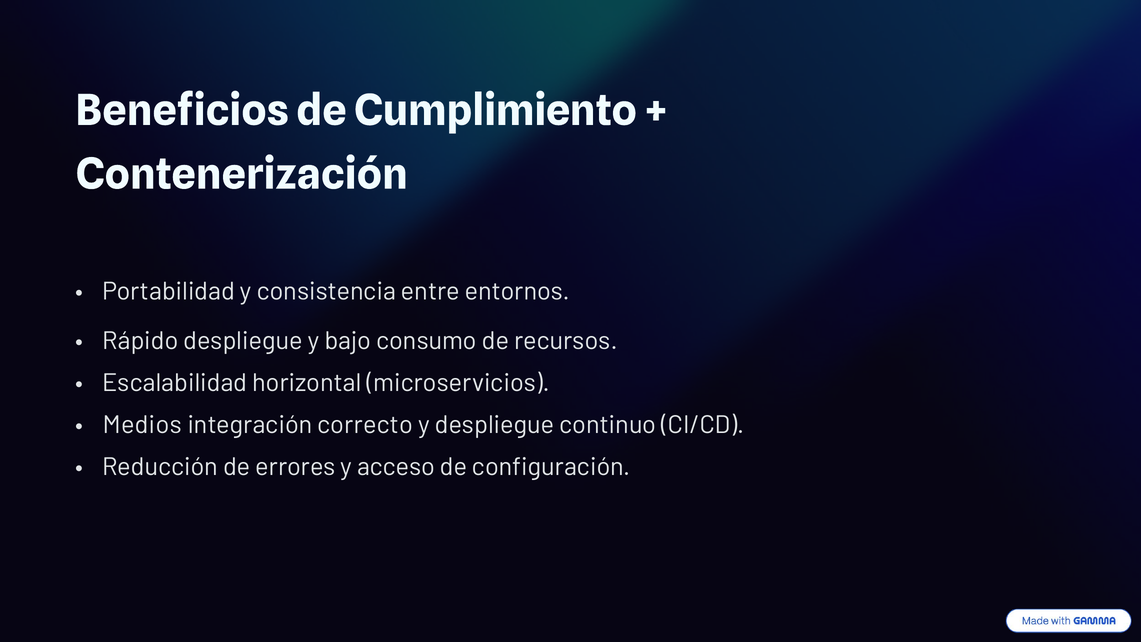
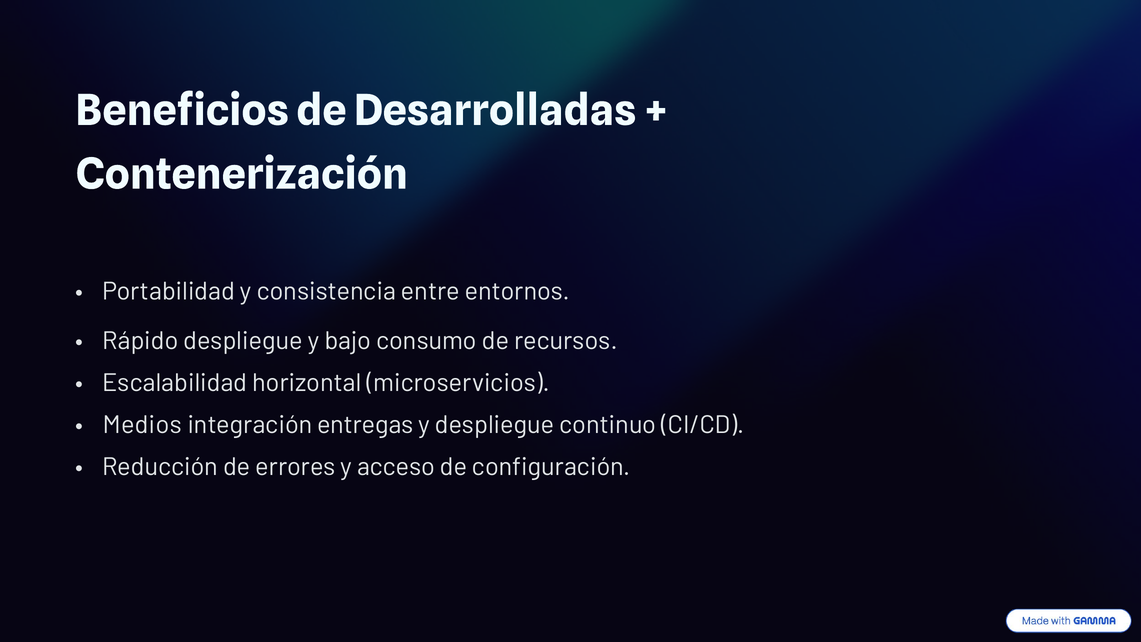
Cumplimiento: Cumplimiento -> Desarrolladas
correcto: correcto -> entregas
